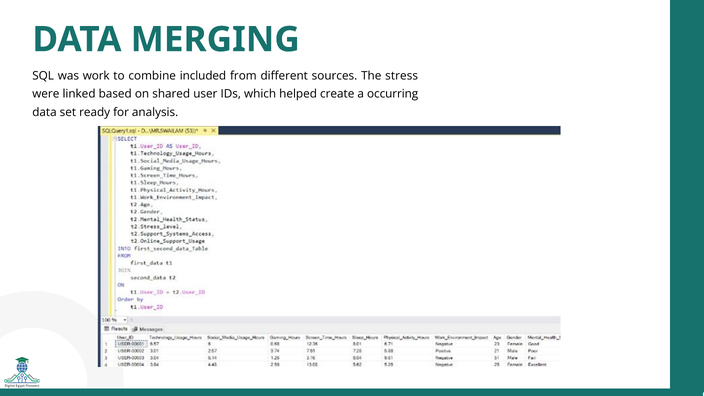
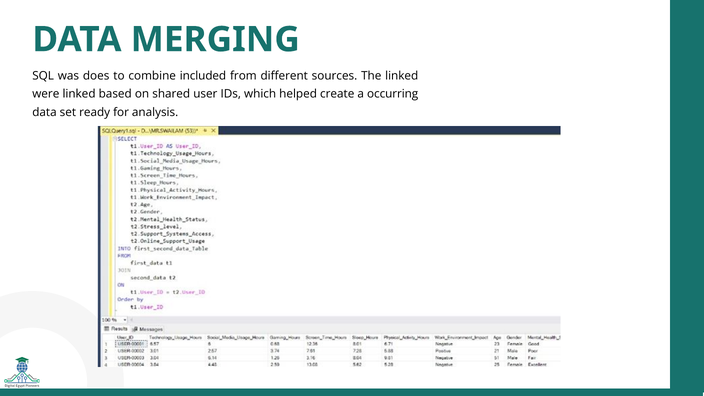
work: work -> does
The stress: stress -> linked
